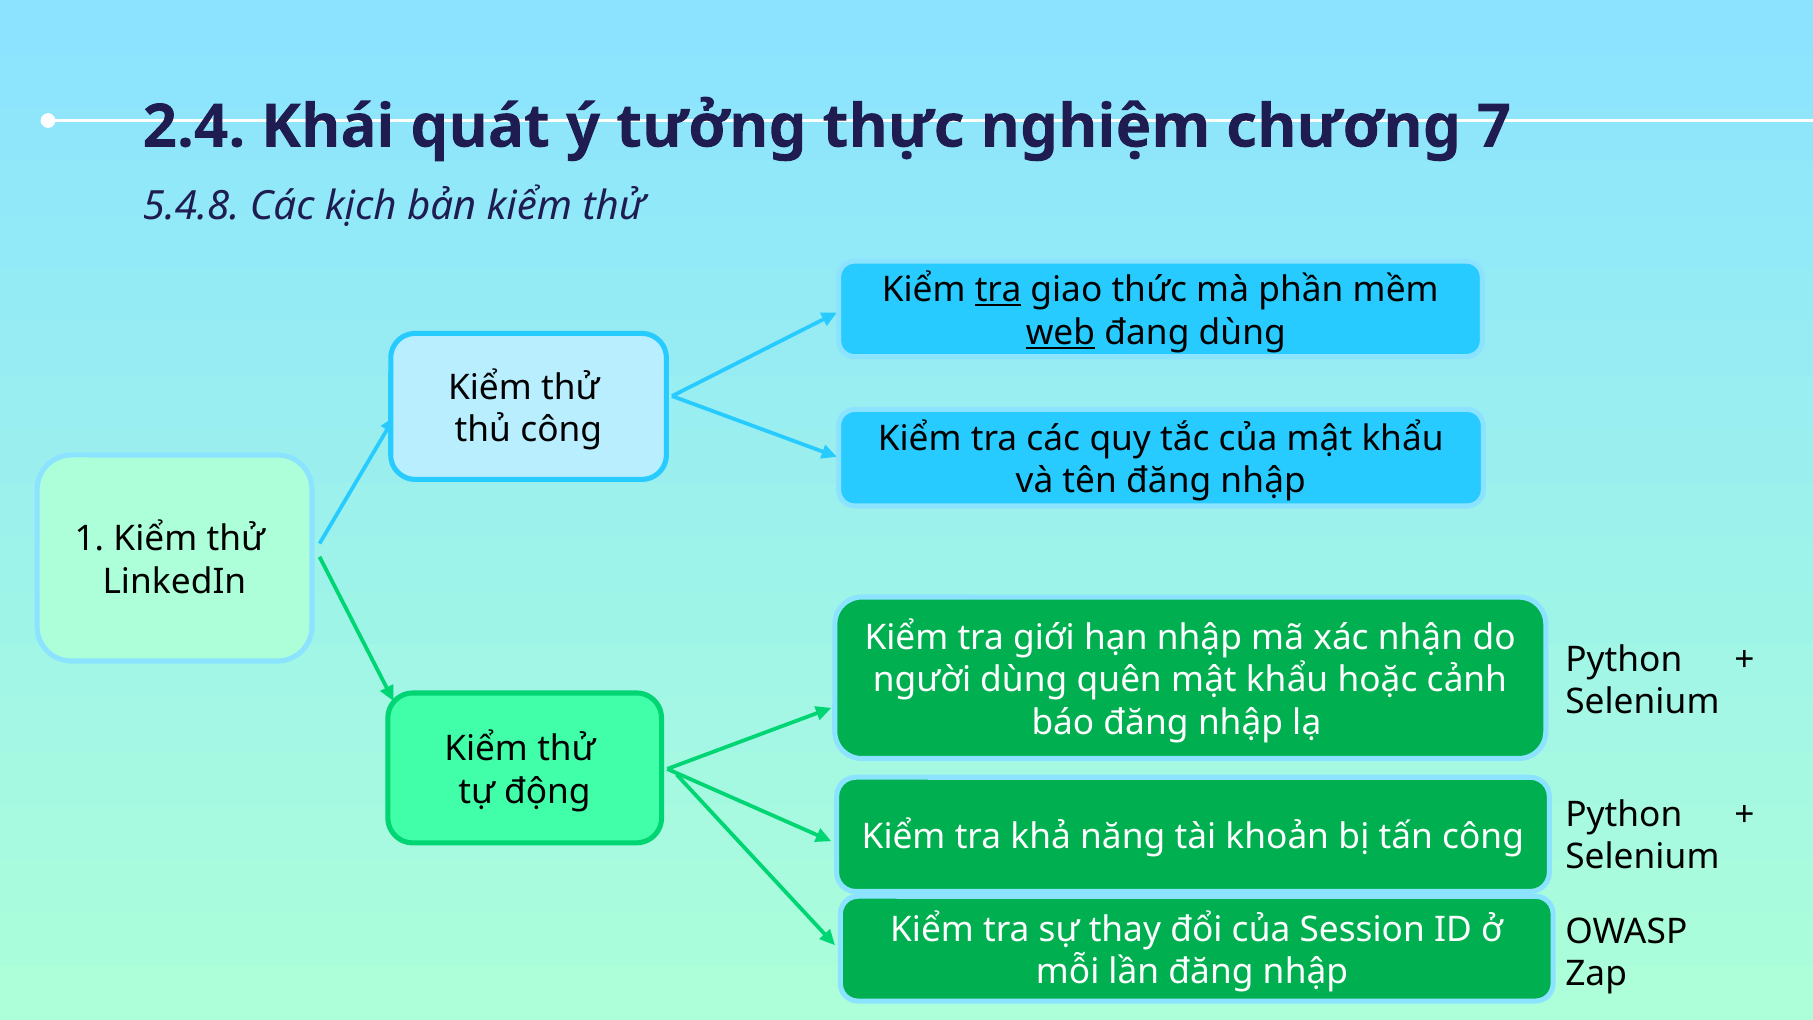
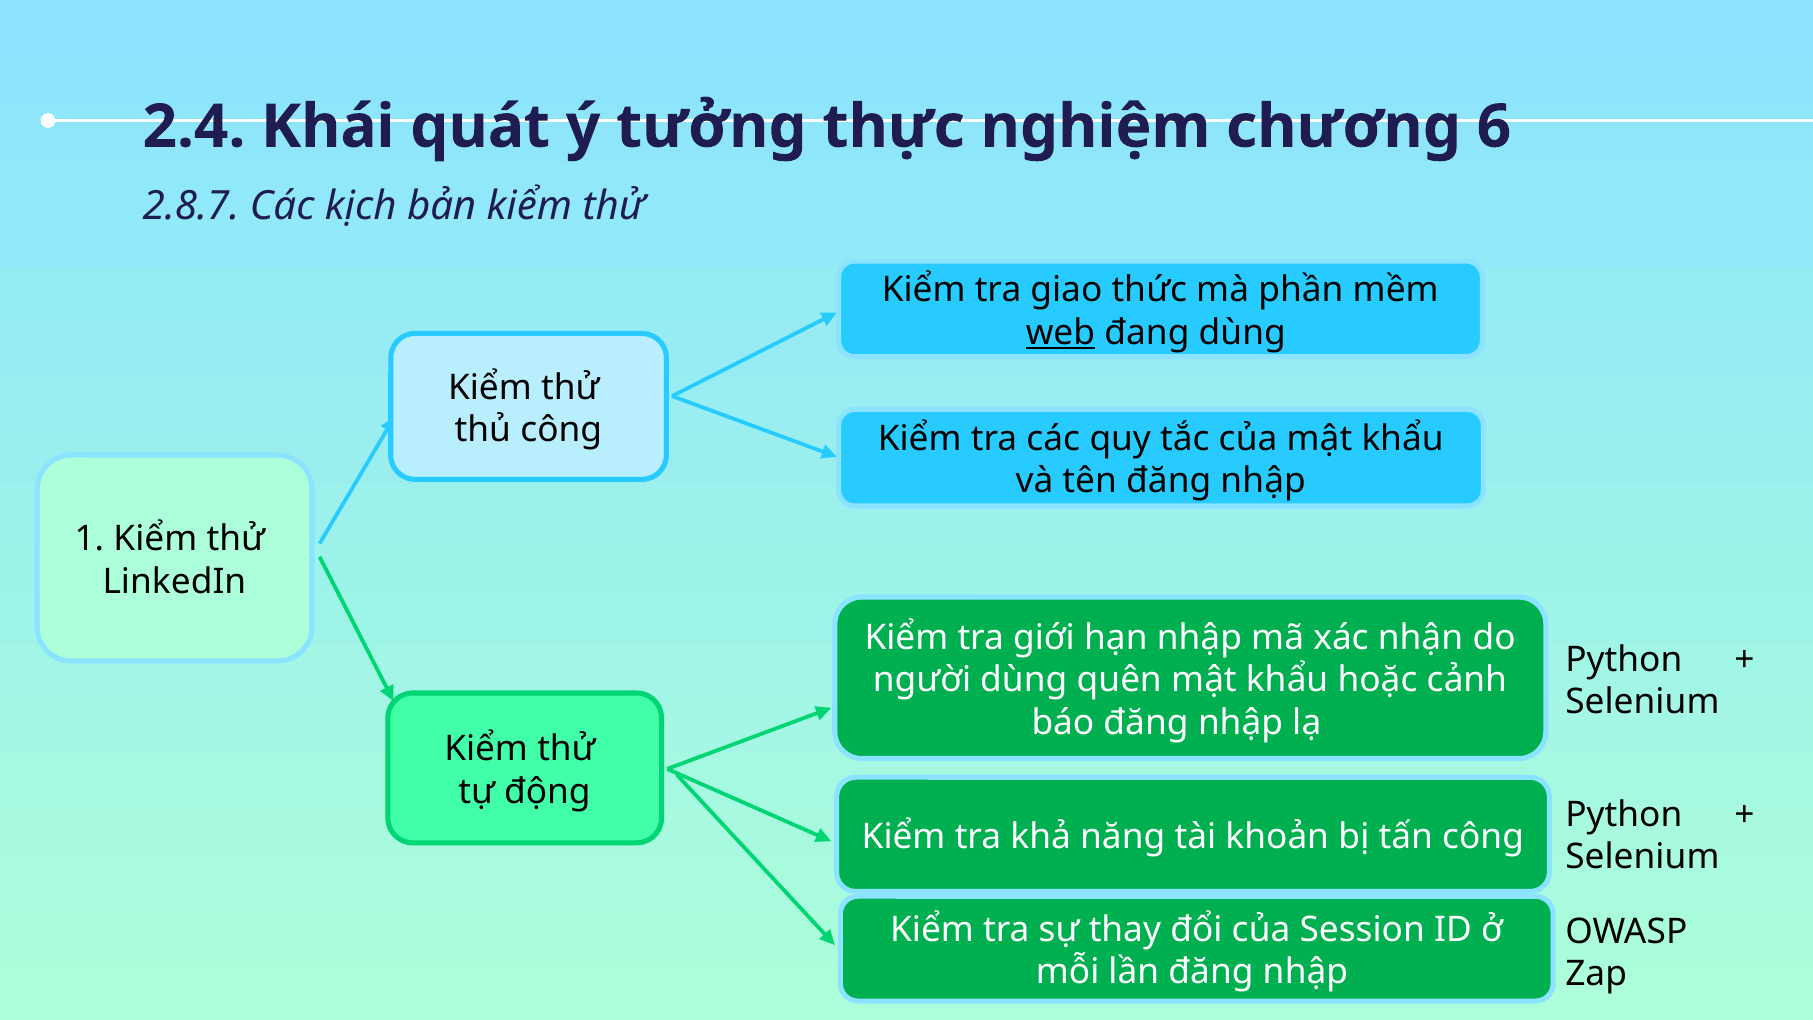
7: 7 -> 6
5.4.8: 5.4.8 -> 2.8.7
tra at (998, 290) underline: present -> none
